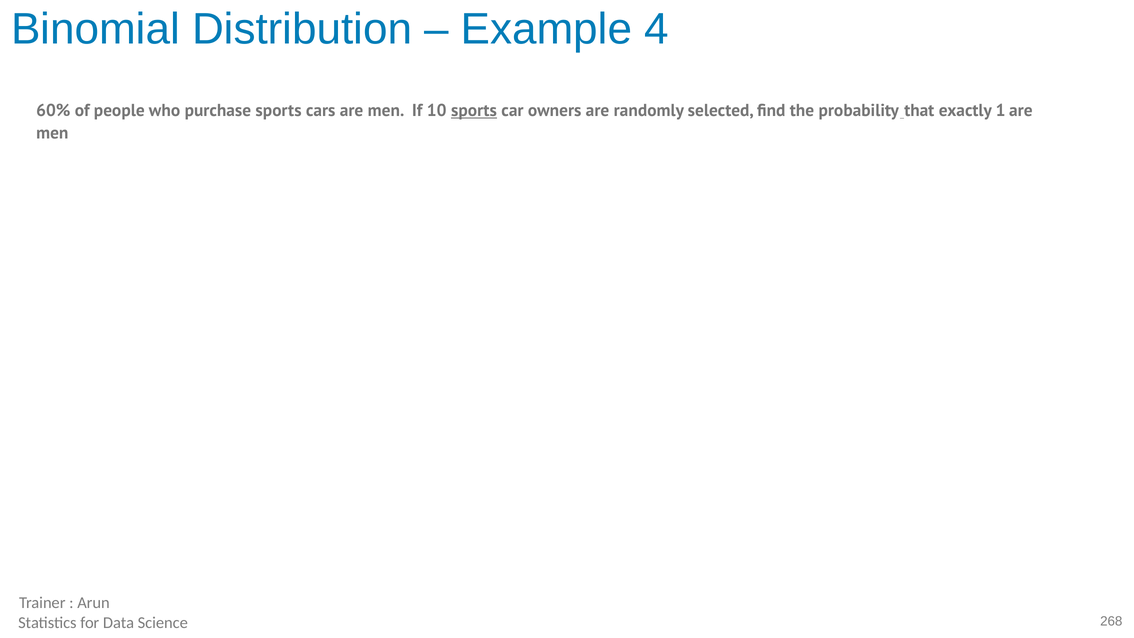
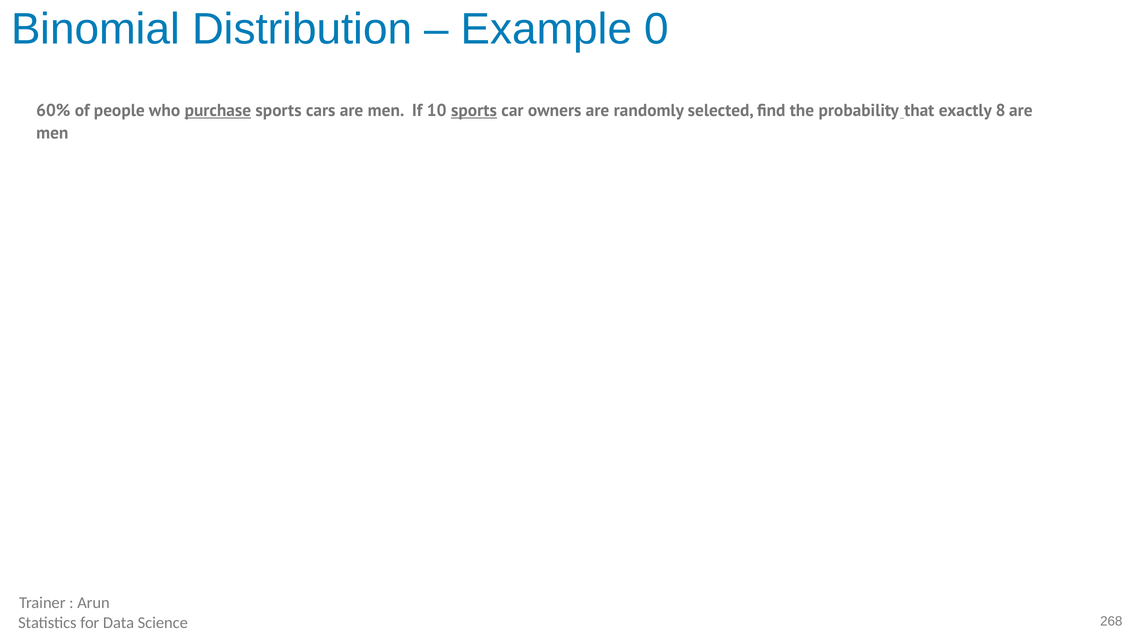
4: 4 -> 0
purchase underline: none -> present
1: 1 -> 8
